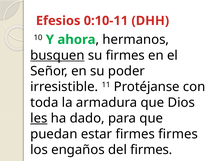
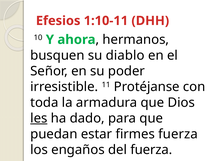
0:10-11: 0:10-11 -> 1:10-11
busquen underline: present -> none
su firmes: firmes -> diablo
firmes firmes: firmes -> fuerza
del firmes: firmes -> fuerza
